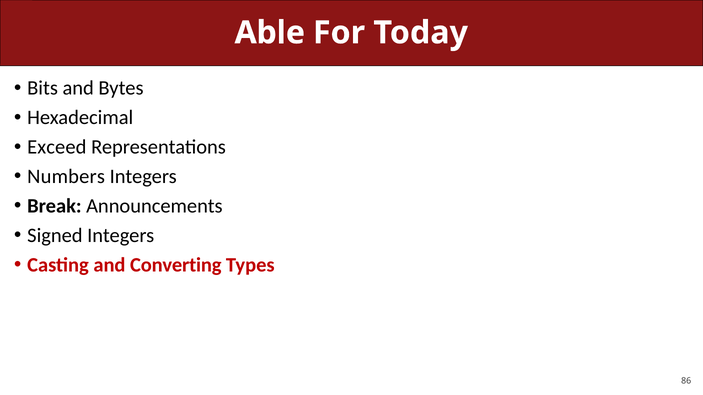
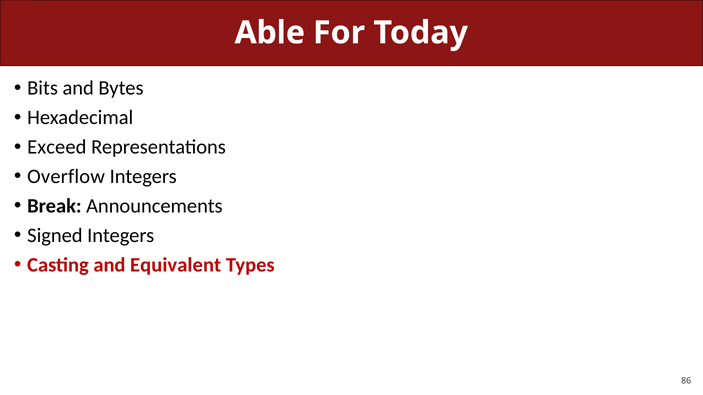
Numbers: Numbers -> Overflow
Converting: Converting -> Equivalent
